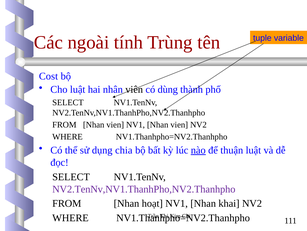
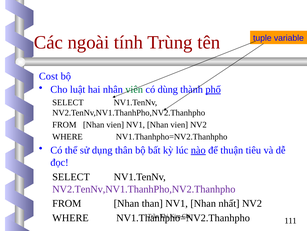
viên colour: black -> green
phố underline: none -> present
chia: chia -> thân
thuận luật: luật -> tiêu
hoạt: hoạt -> than
khai: khai -> nhất
